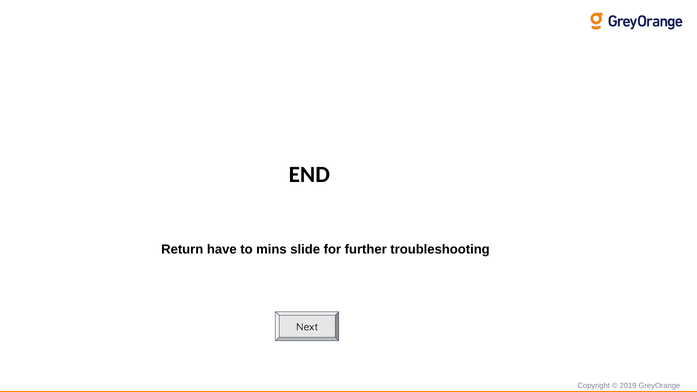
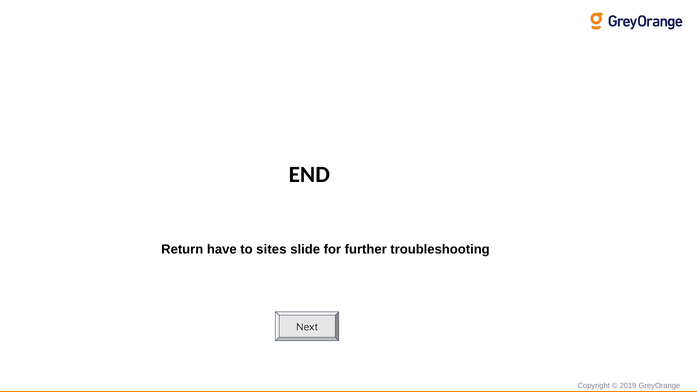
mins: mins -> sites
